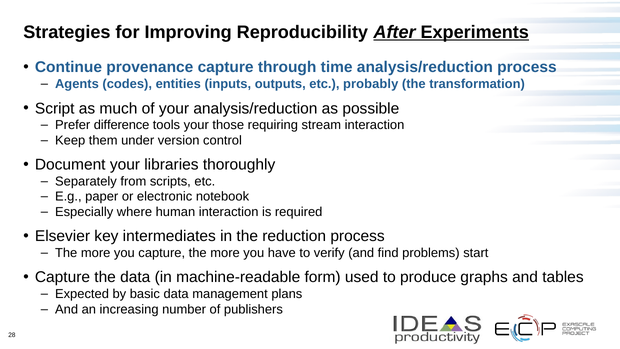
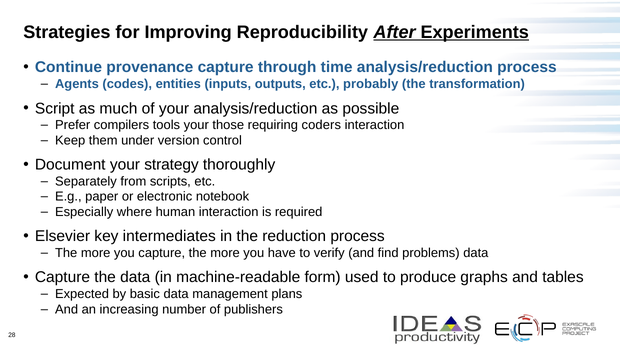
difference: difference -> compilers
stream: stream -> coders
libraries: libraries -> strategy
problems start: start -> data
